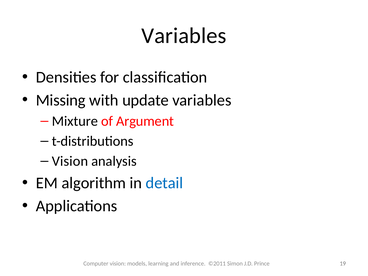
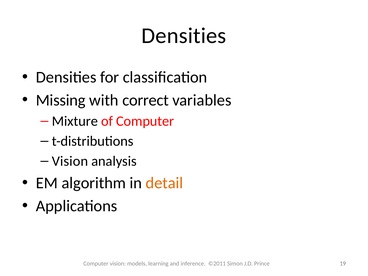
Variables at (184, 36): Variables -> Densities
update: update -> correct
of Argument: Argument -> Computer
detail colour: blue -> orange
